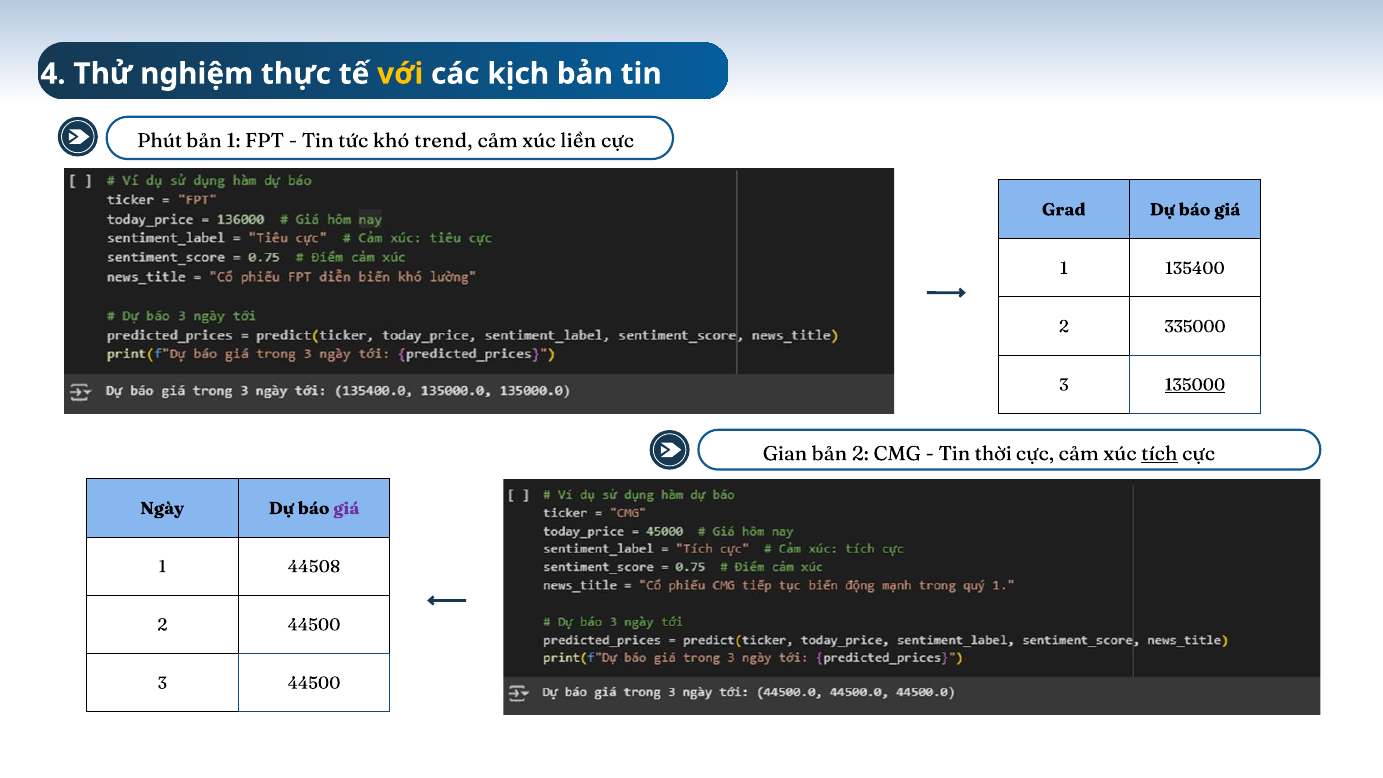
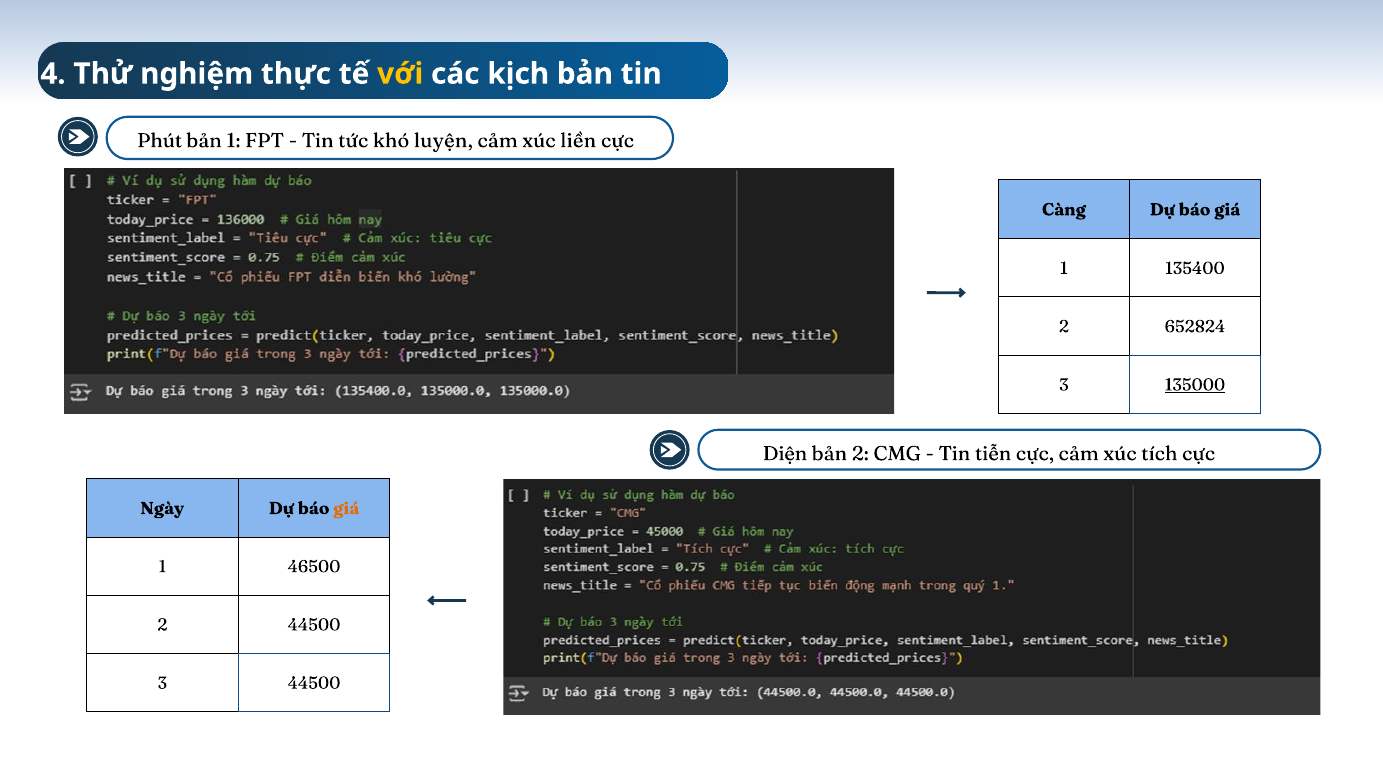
trend: trend -> luyện
Grad: Grad -> Càng
335000: 335000 -> 652824
Gian: Gian -> Diện
thời: thời -> tiễn
tích underline: present -> none
giá at (346, 508) colour: purple -> orange
44508: 44508 -> 46500
